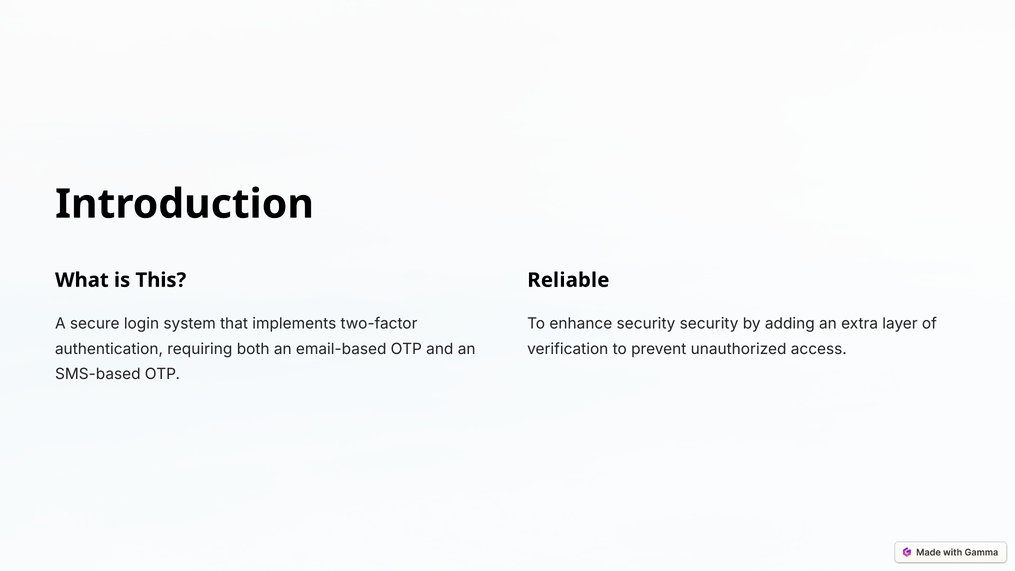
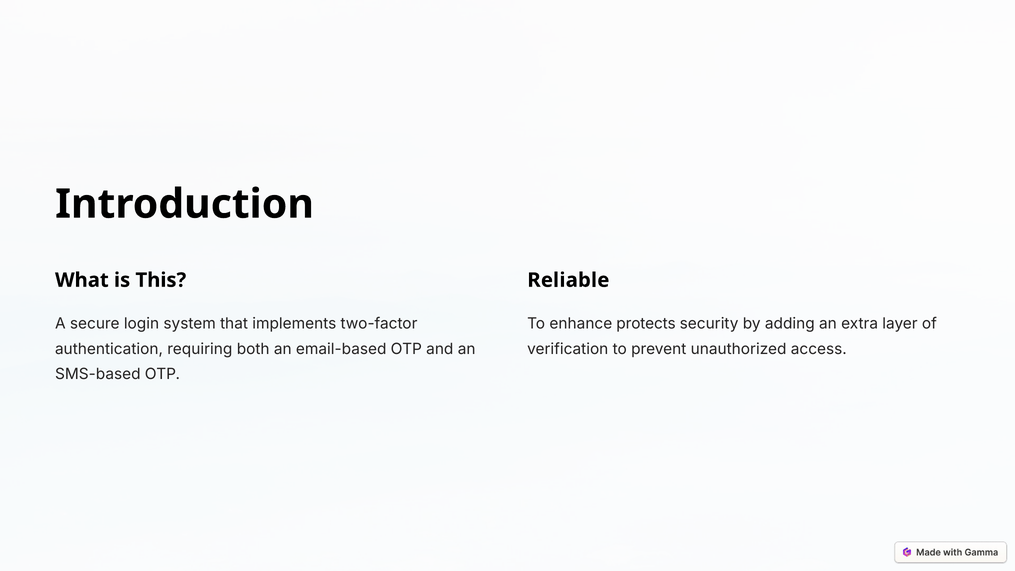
enhance security: security -> protects
